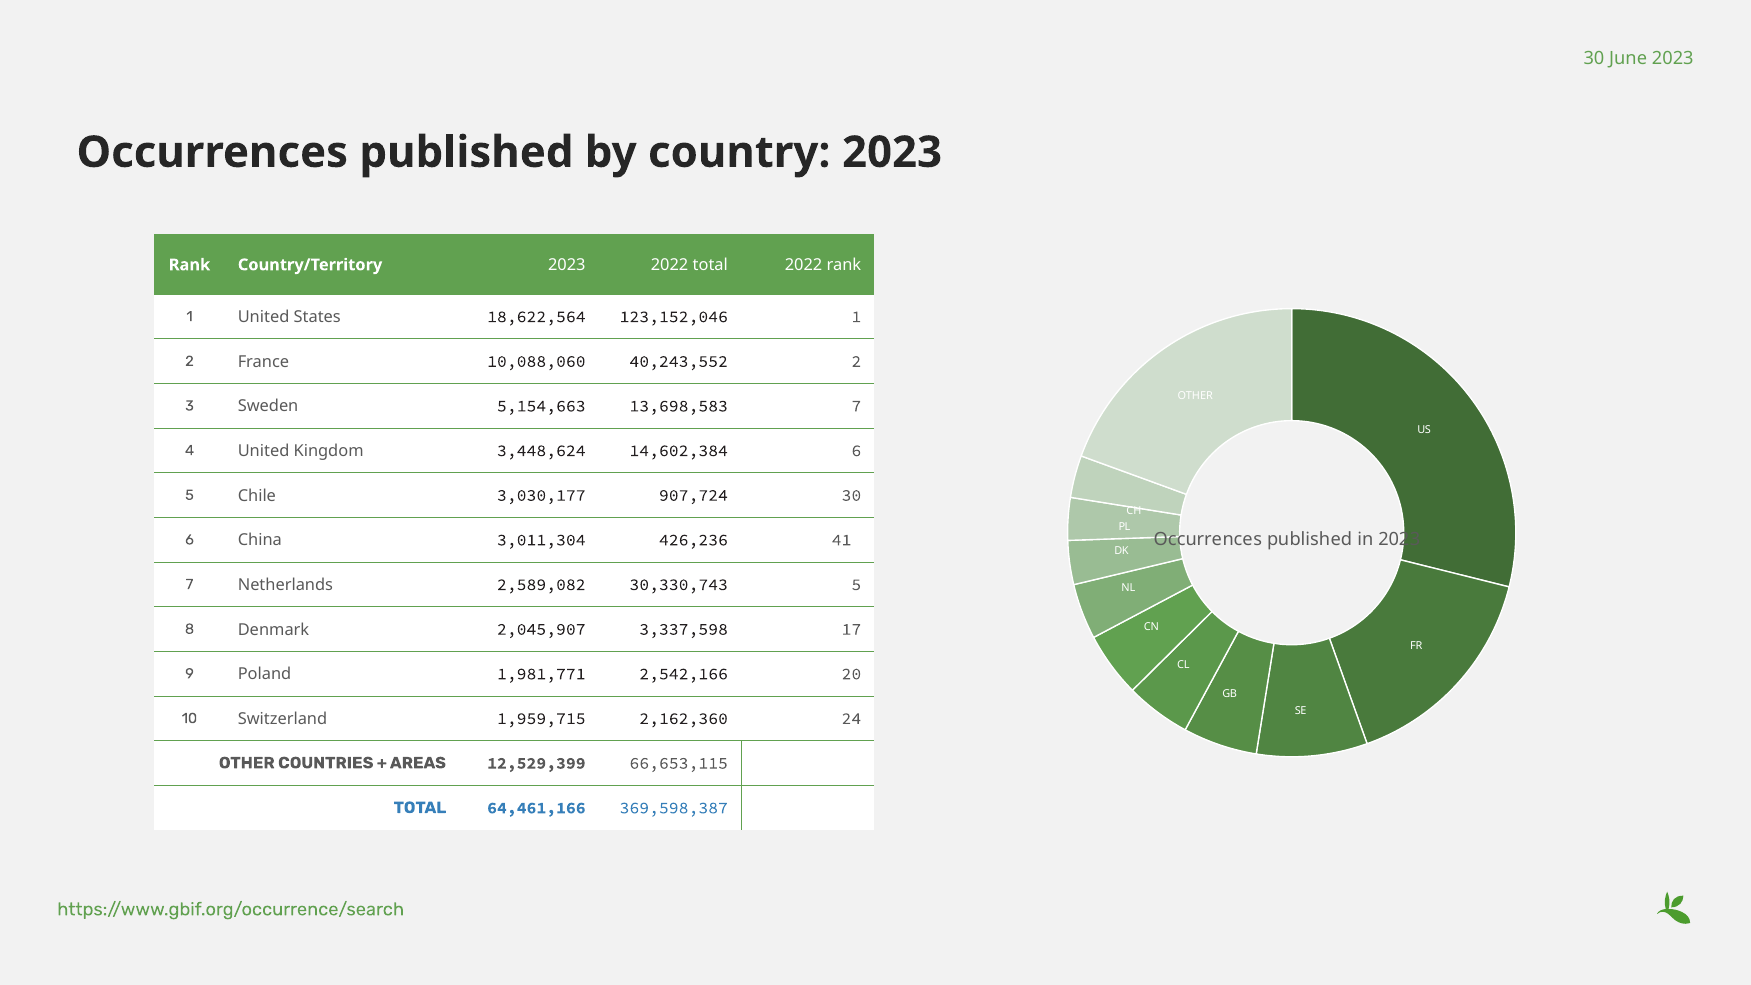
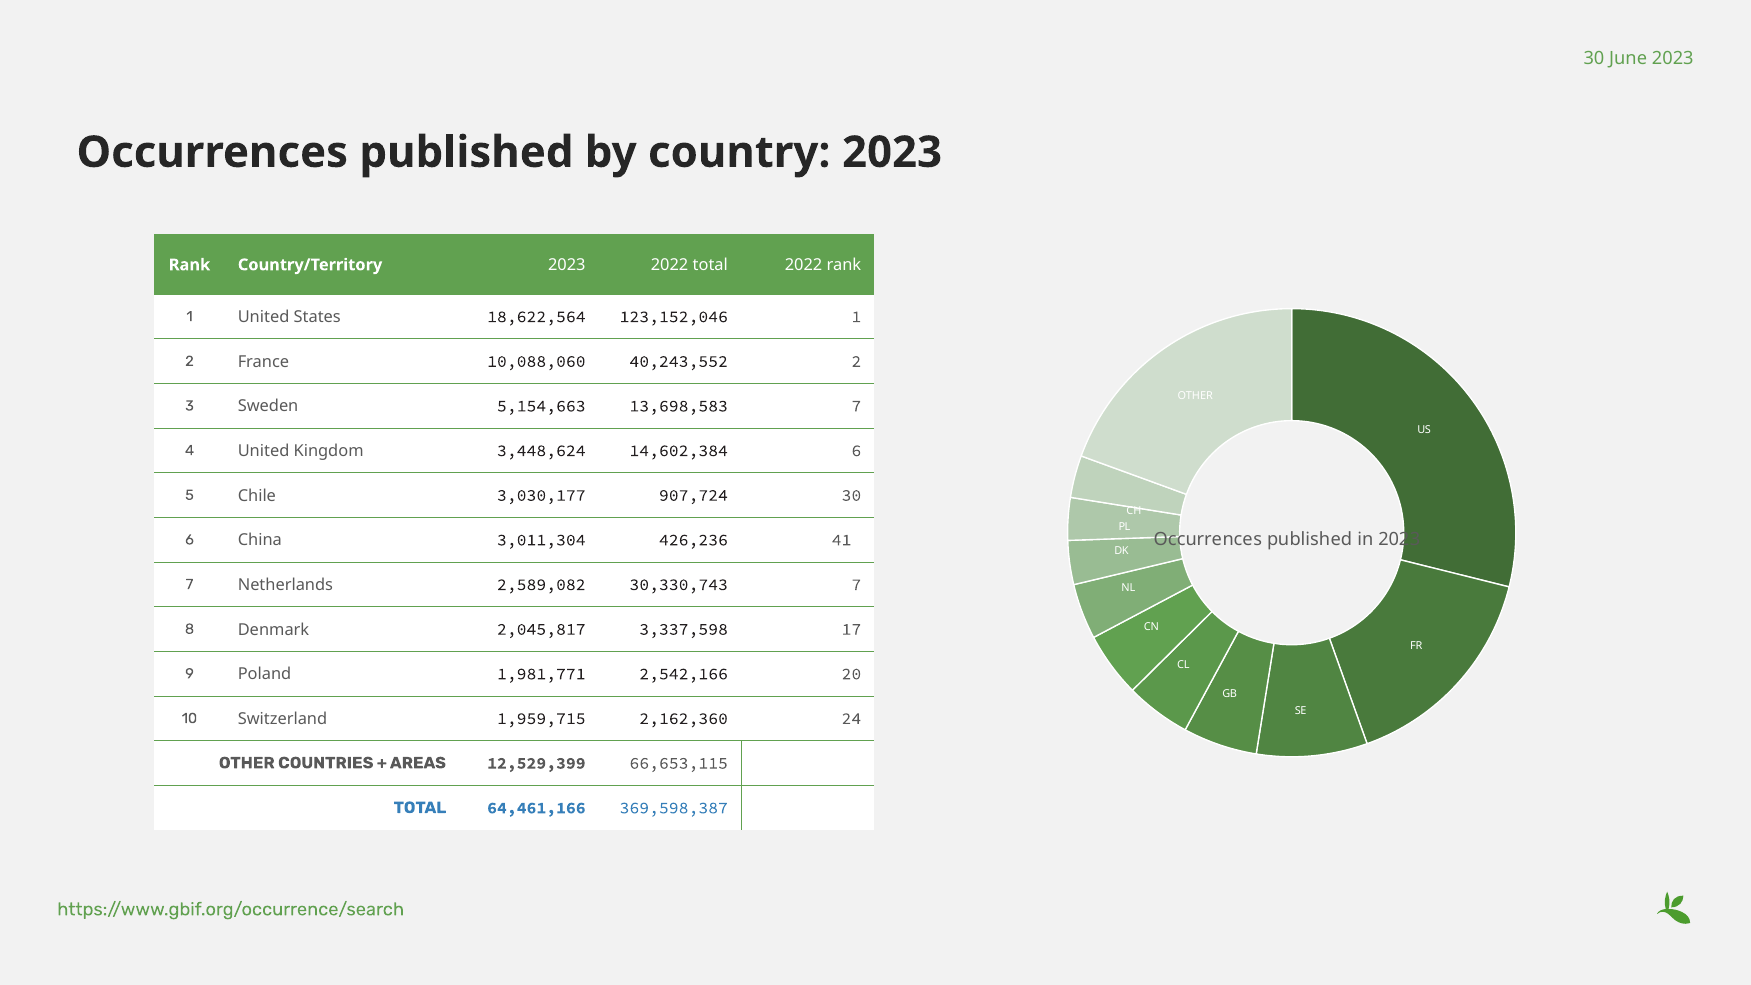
30,330,743 5: 5 -> 7
2,045,907: 2,045,907 -> 2,045,817
